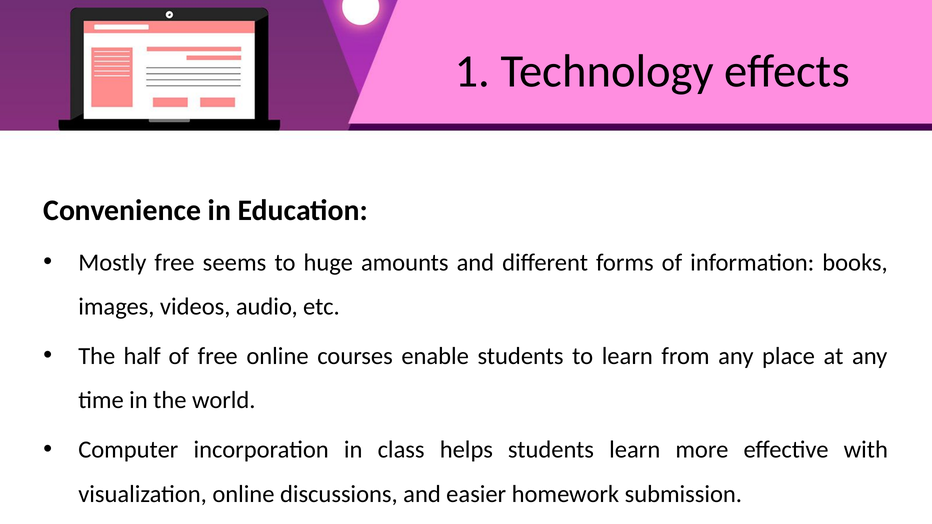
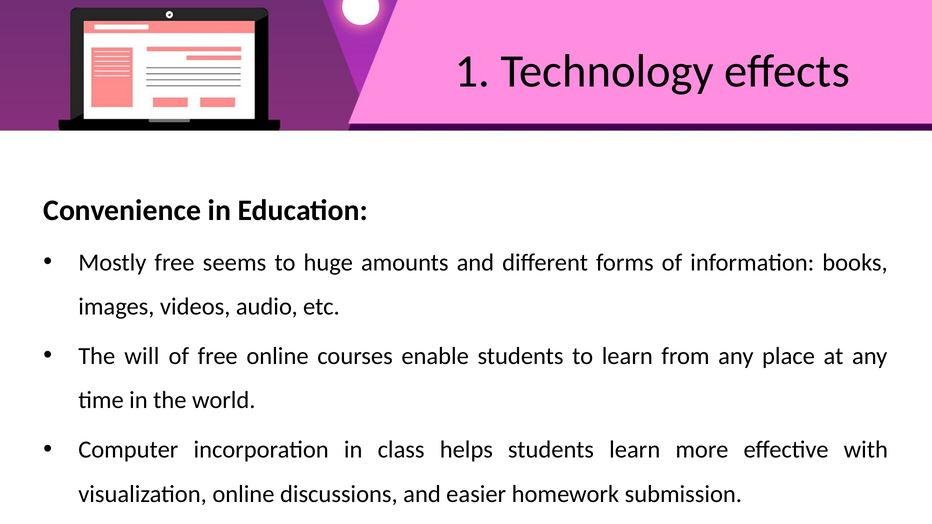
half: half -> will
